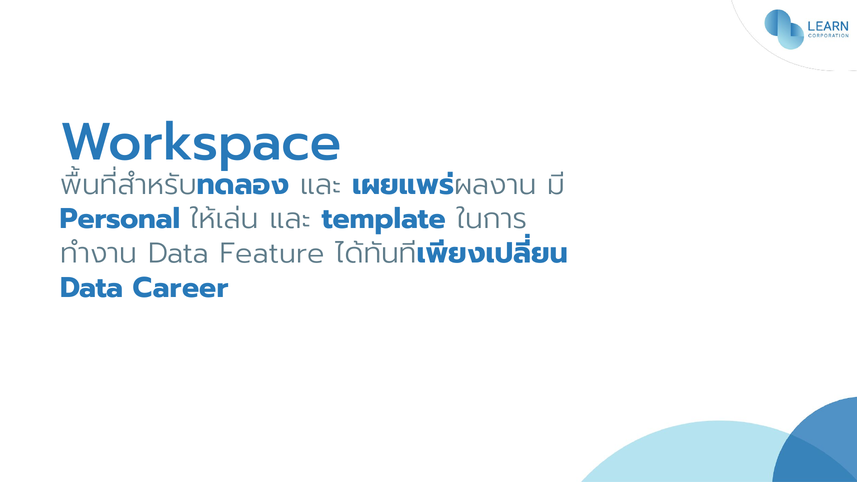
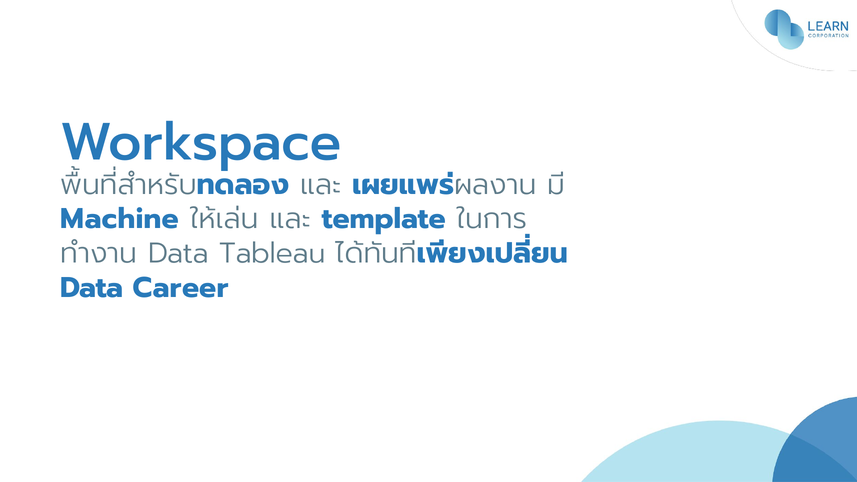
Personal: Personal -> Machine
Feature: Feature -> Tableau
